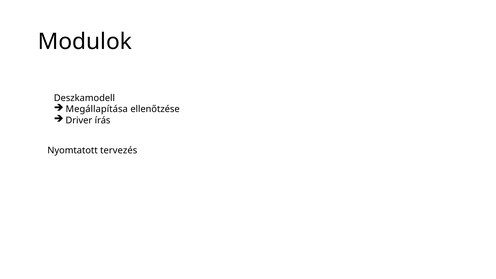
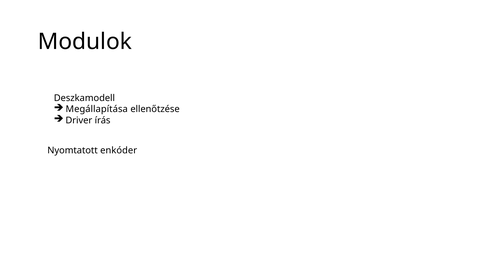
tervezés: tervezés -> enkóder
